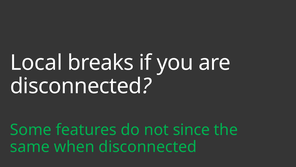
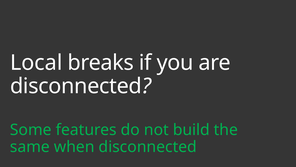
since: since -> build
